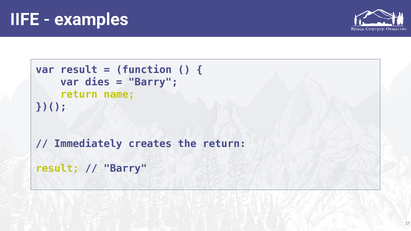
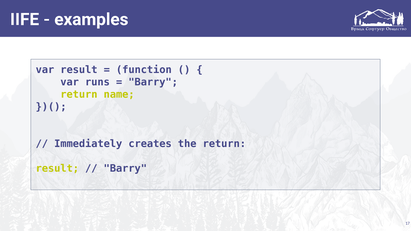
dies: dies -> runs
